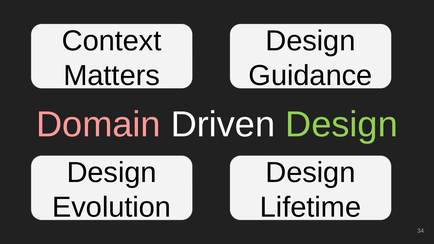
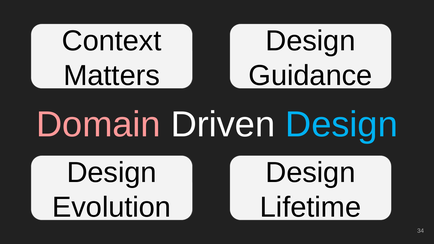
Design at (342, 125) colour: light green -> light blue
